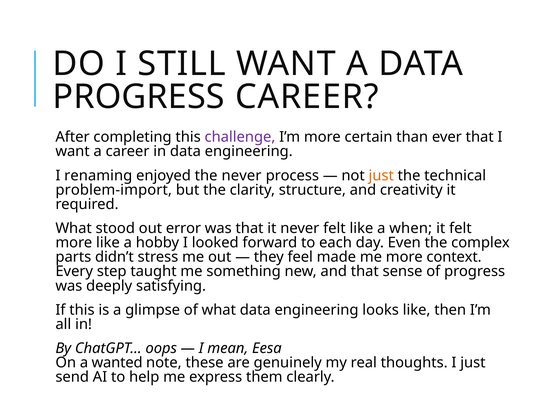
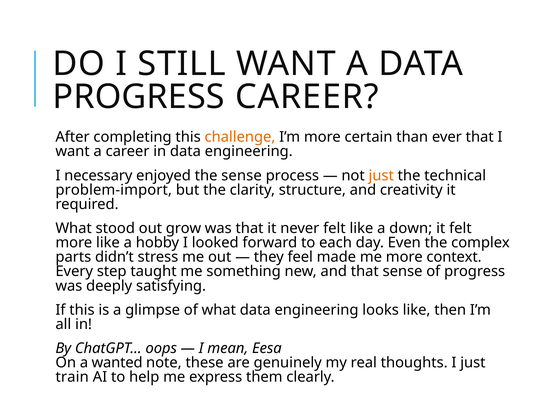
challenge colour: purple -> orange
renaming: renaming -> necessary
the never: never -> sense
error: error -> grow
when: when -> down
send: send -> train
